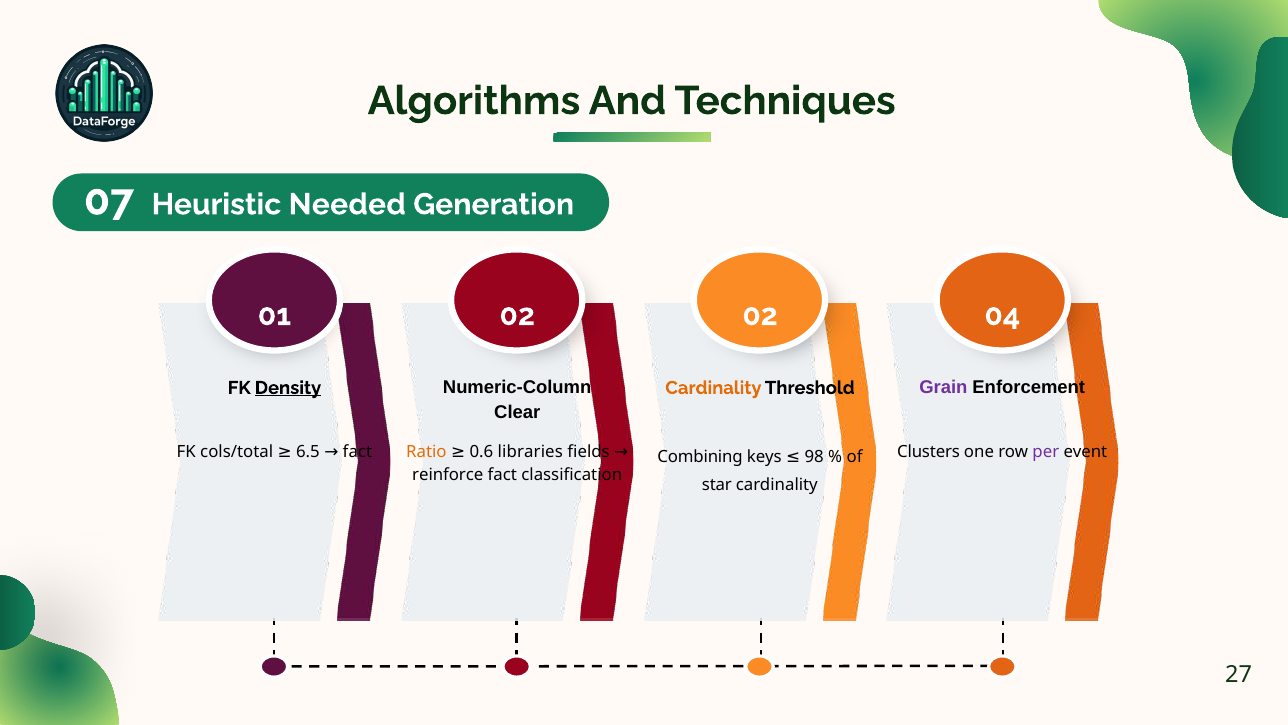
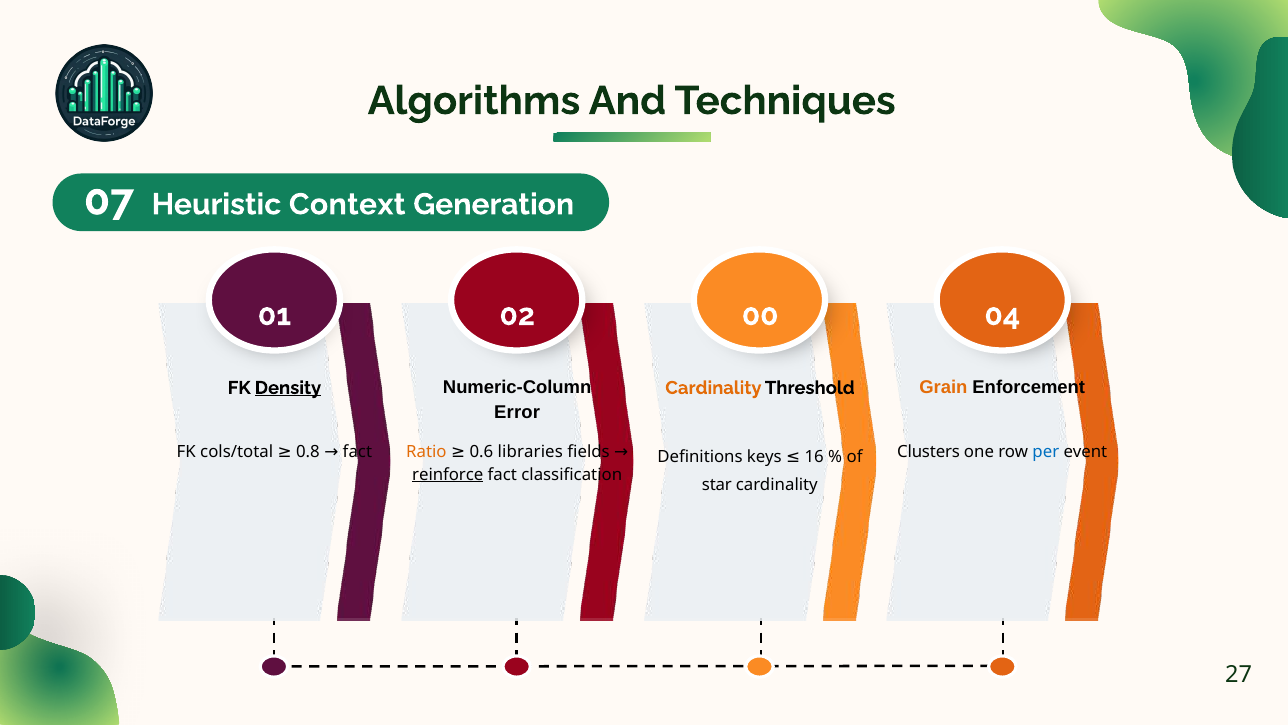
Needed: Needed -> Context
02 02: 02 -> 00
Grain colour: purple -> orange
Clear: Clear -> Error
6.5: 6.5 -> 0.8
per colour: purple -> blue
Combining: Combining -> Definitions
98: 98 -> 16
reinforce underline: none -> present
